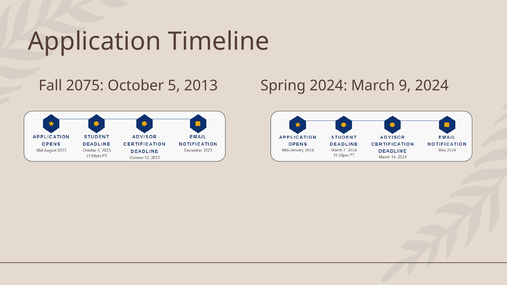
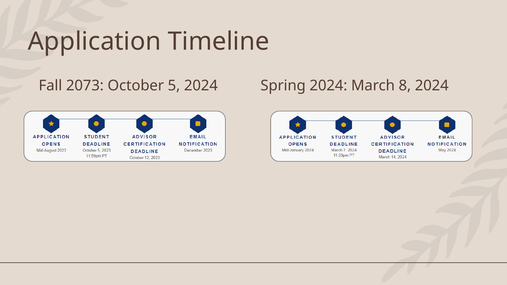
2075: 2075 -> 2073
5 2013: 2013 -> 2024
9: 9 -> 8
